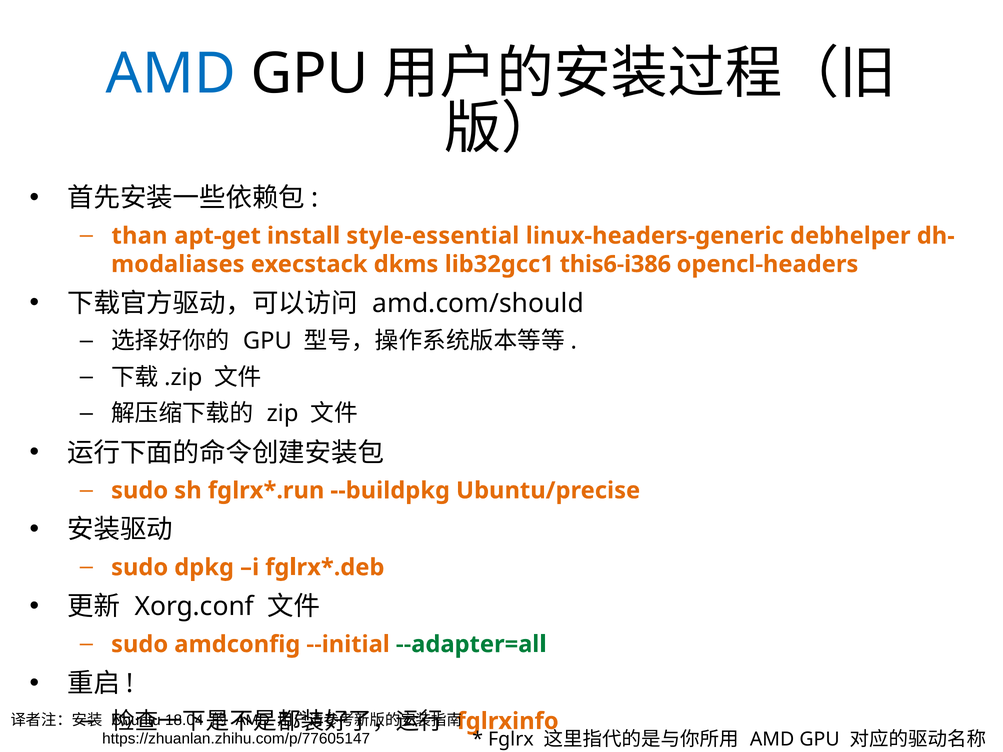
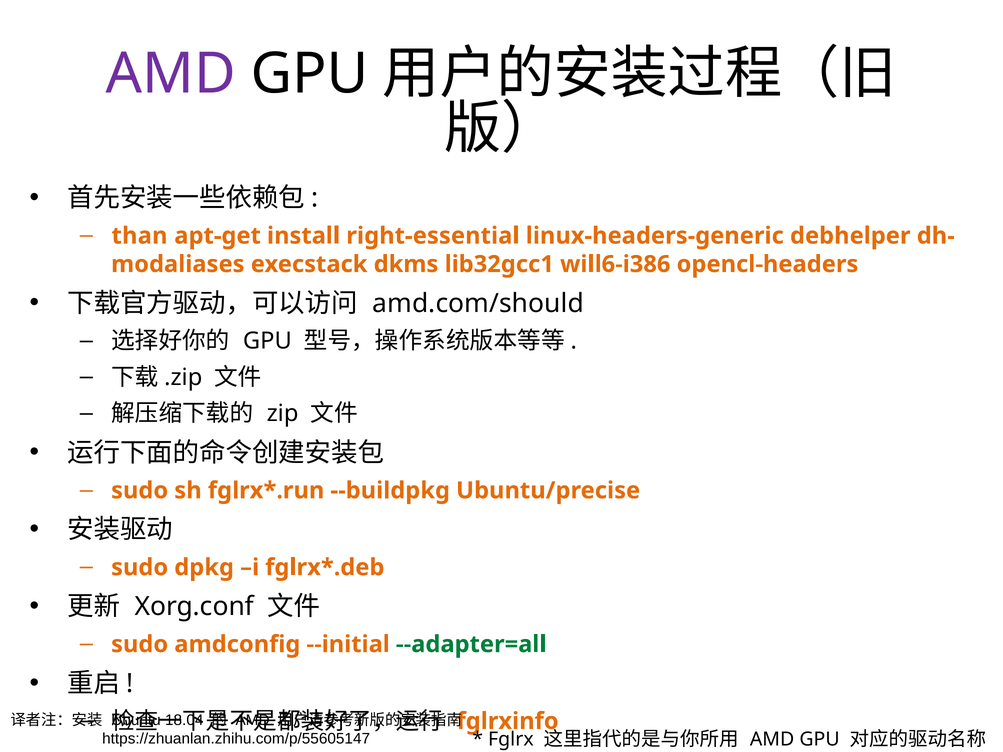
AMD at (171, 74) colour: blue -> purple
style-essential: style-essential -> right-essential
this6-i386: this6-i386 -> will6-i386
https://zhuanlan.zhihu.com/p/77605147: https://zhuanlan.zhihu.com/p/77605147 -> https://zhuanlan.zhihu.com/p/55605147
